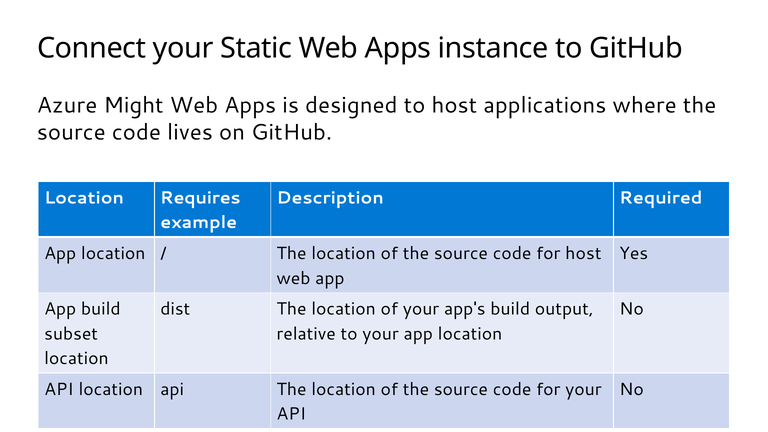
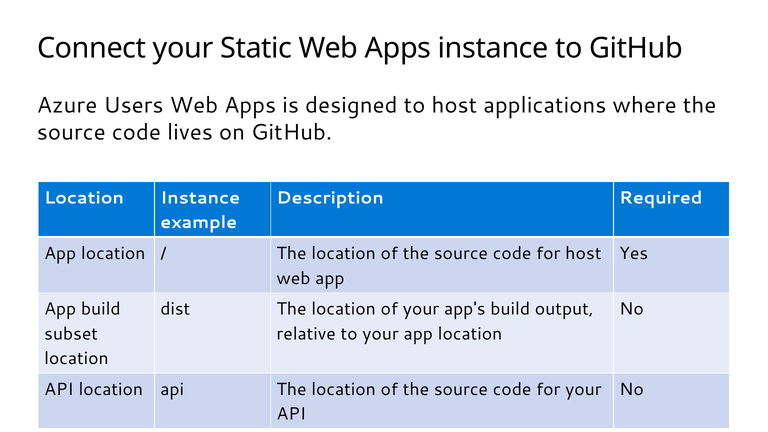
Might: Might -> Users
Location Requires: Requires -> Instance
